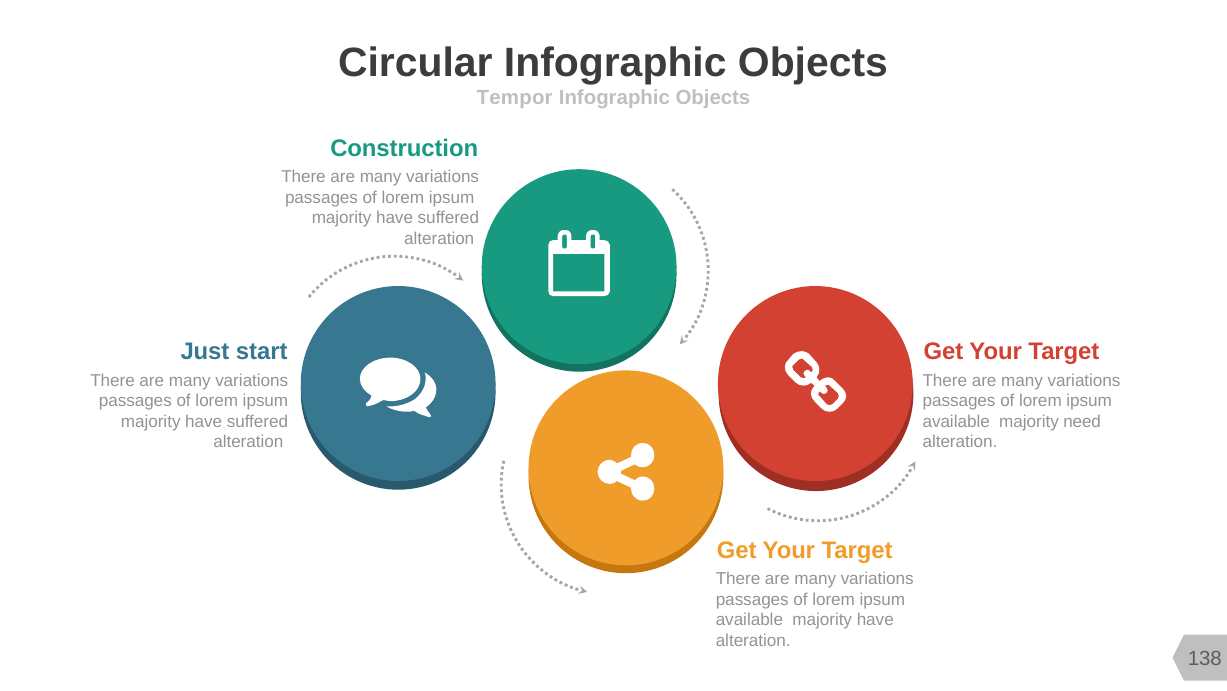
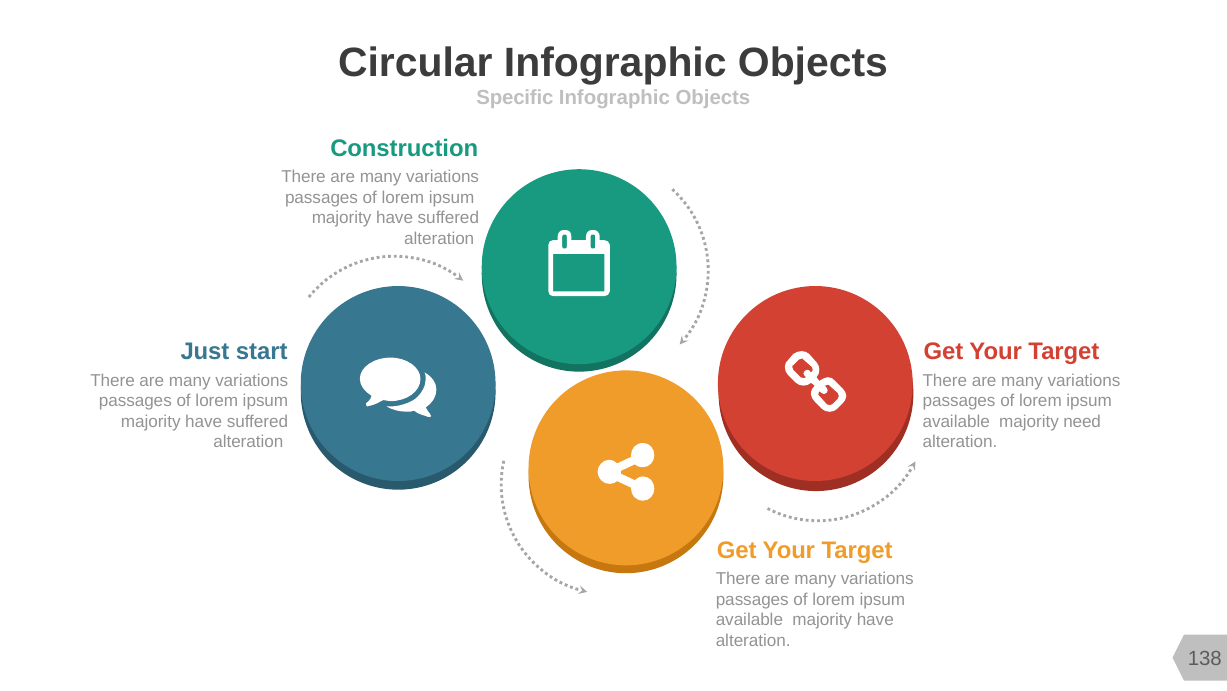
Tempor: Tempor -> Specific
